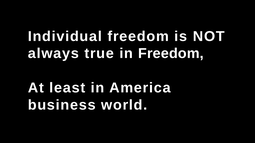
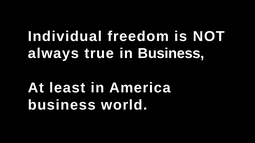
in Freedom: Freedom -> Business
